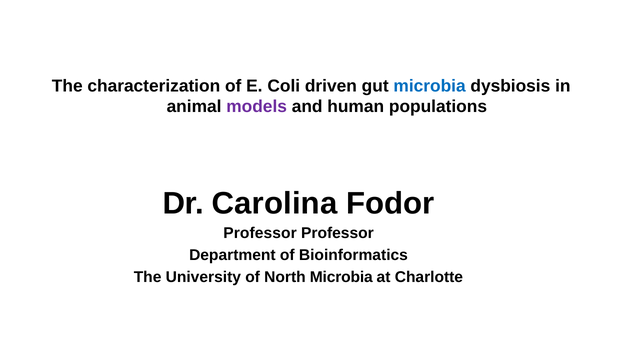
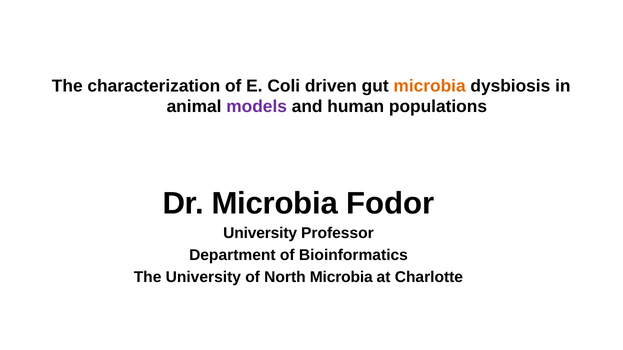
microbia at (430, 86) colour: blue -> orange
Dr Carolina: Carolina -> Microbia
Professor at (260, 234): Professor -> University
